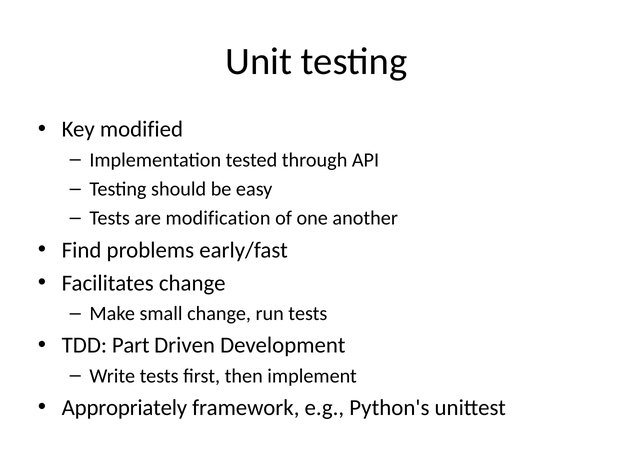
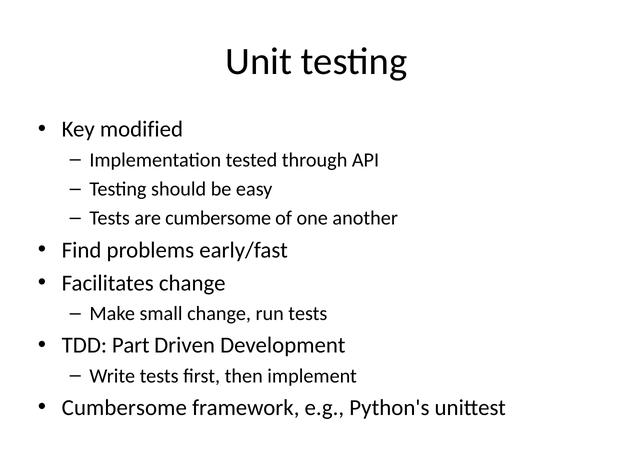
are modification: modification -> cumbersome
Appropriately at (124, 407): Appropriately -> Cumbersome
